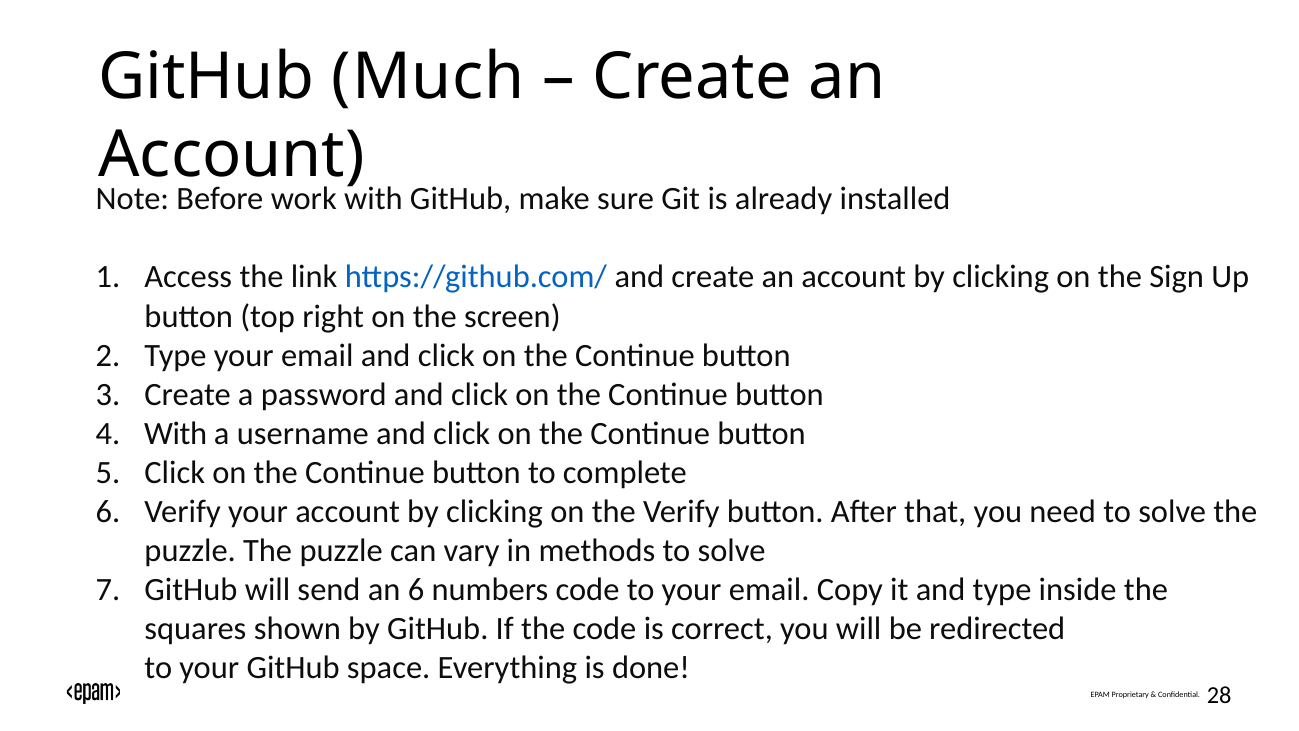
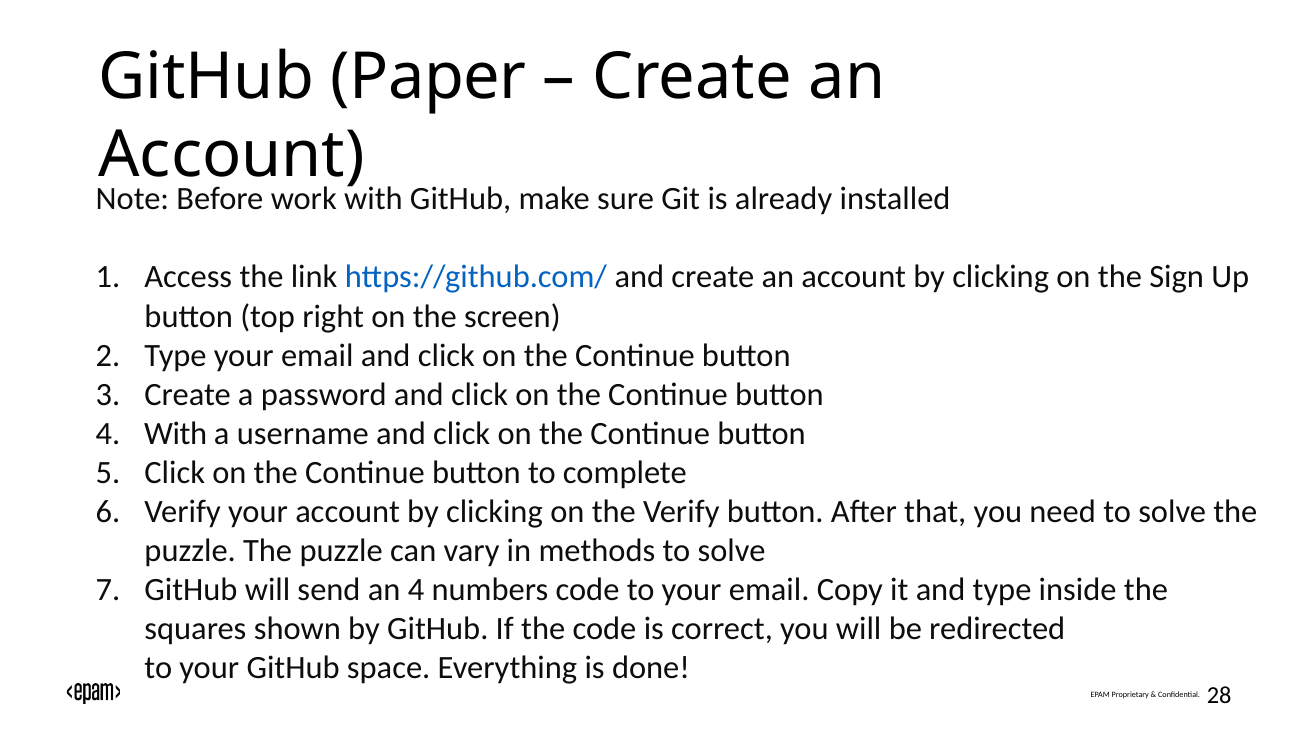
Much: Much -> Paper
an 6: 6 -> 4
